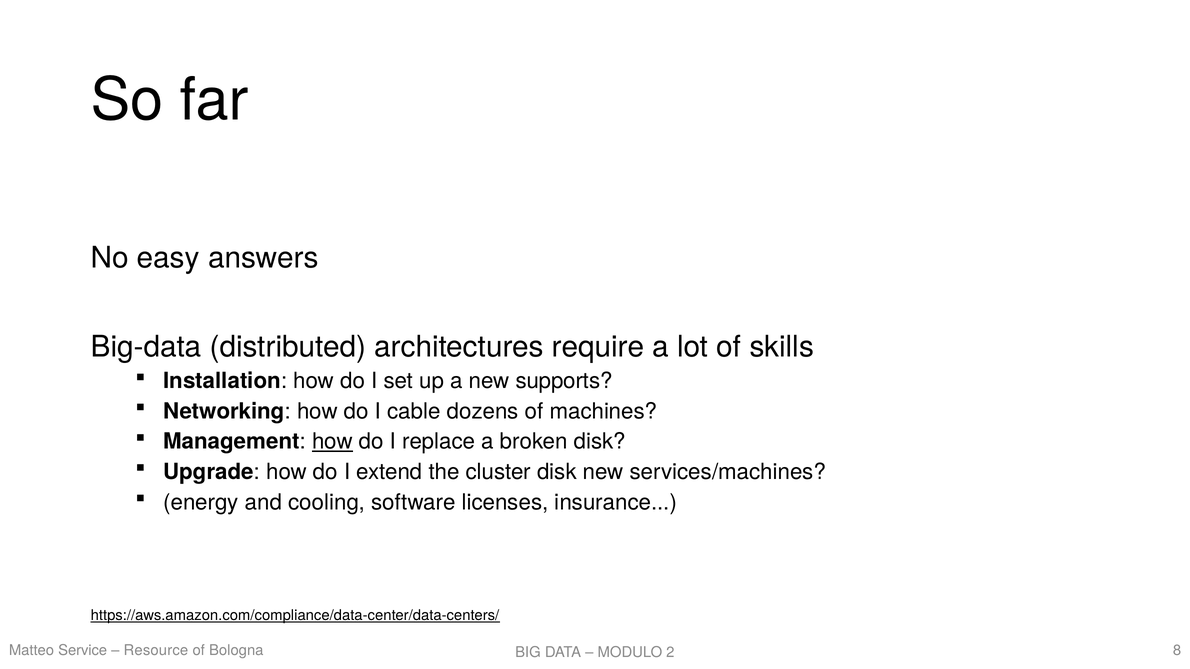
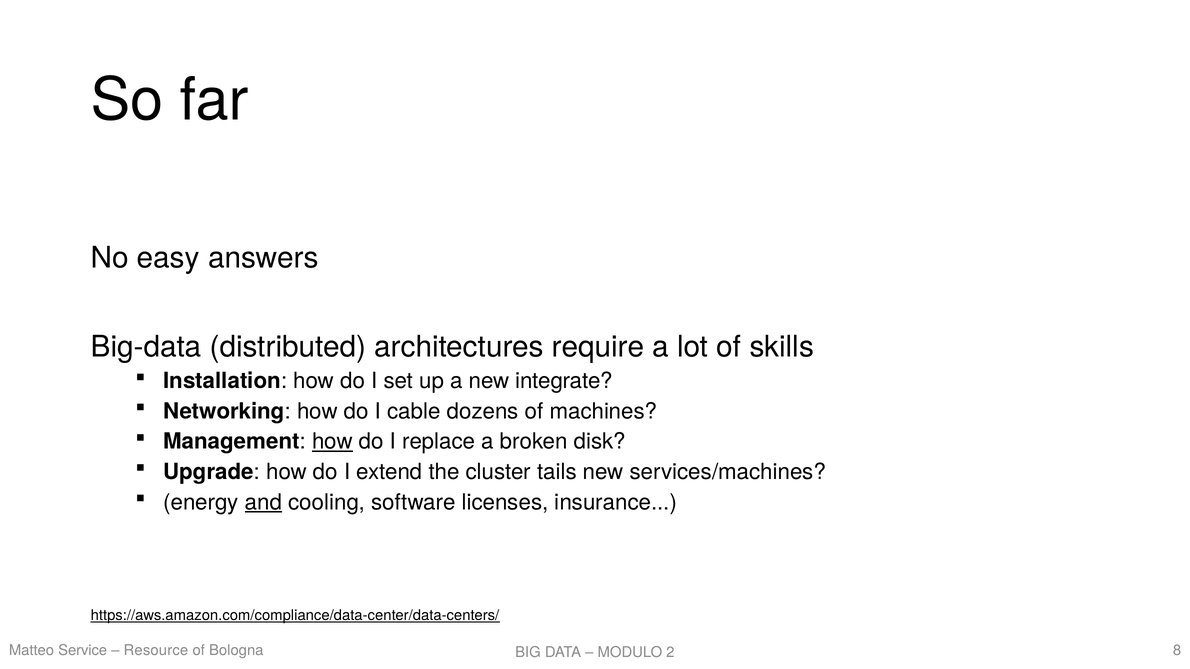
supports: supports -> integrate
cluster disk: disk -> tails
and underline: none -> present
